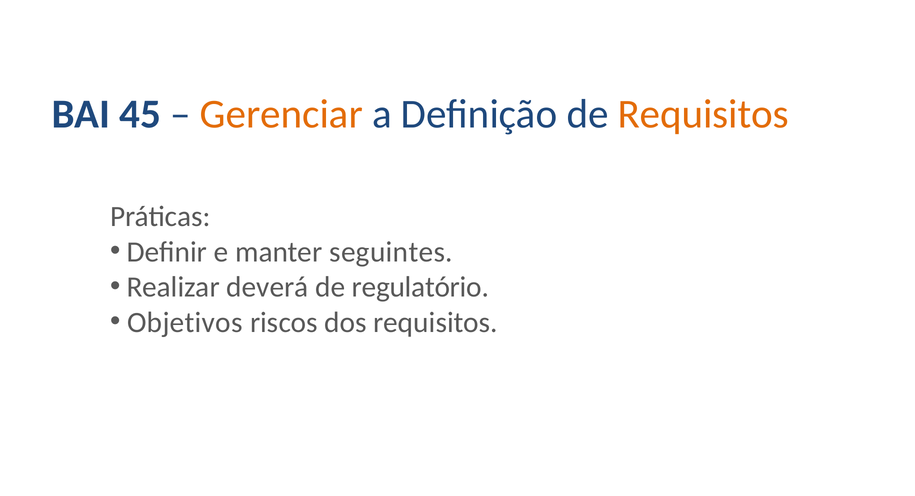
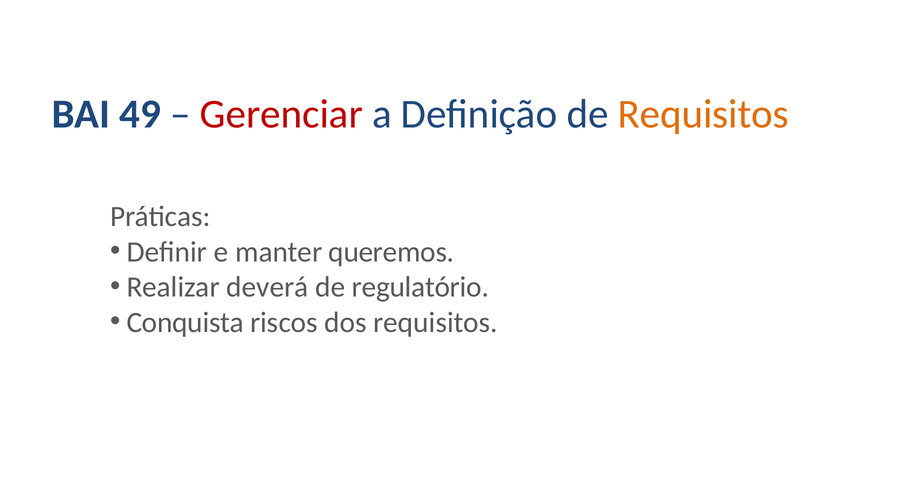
45: 45 -> 49
Gerenciar colour: orange -> red
seguintes: seguintes -> queremos
Objetivos: Objetivos -> Conquista
